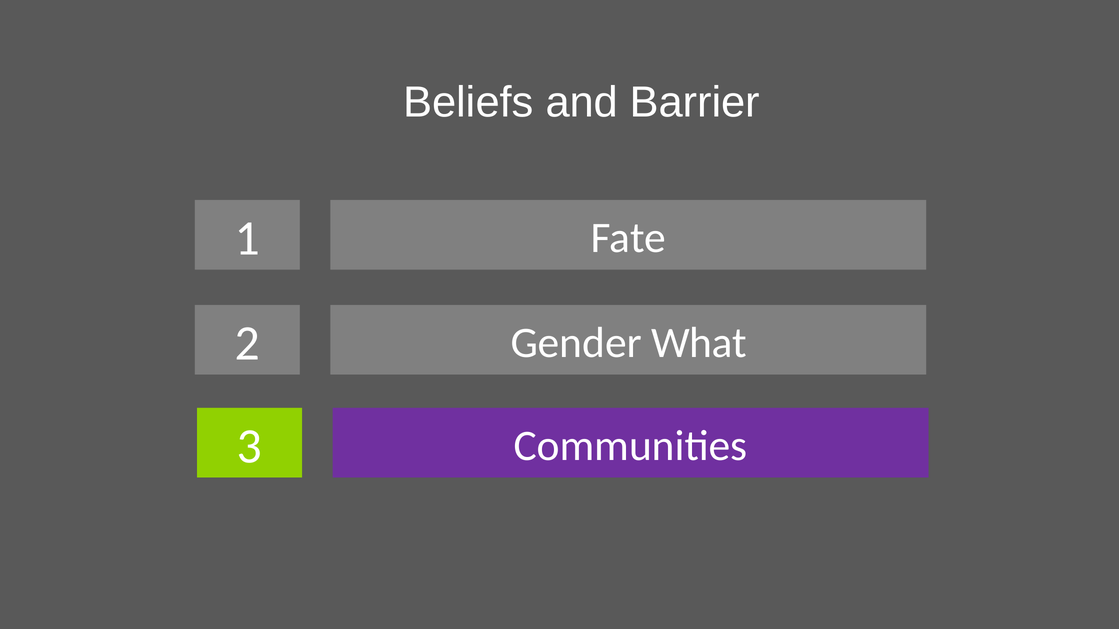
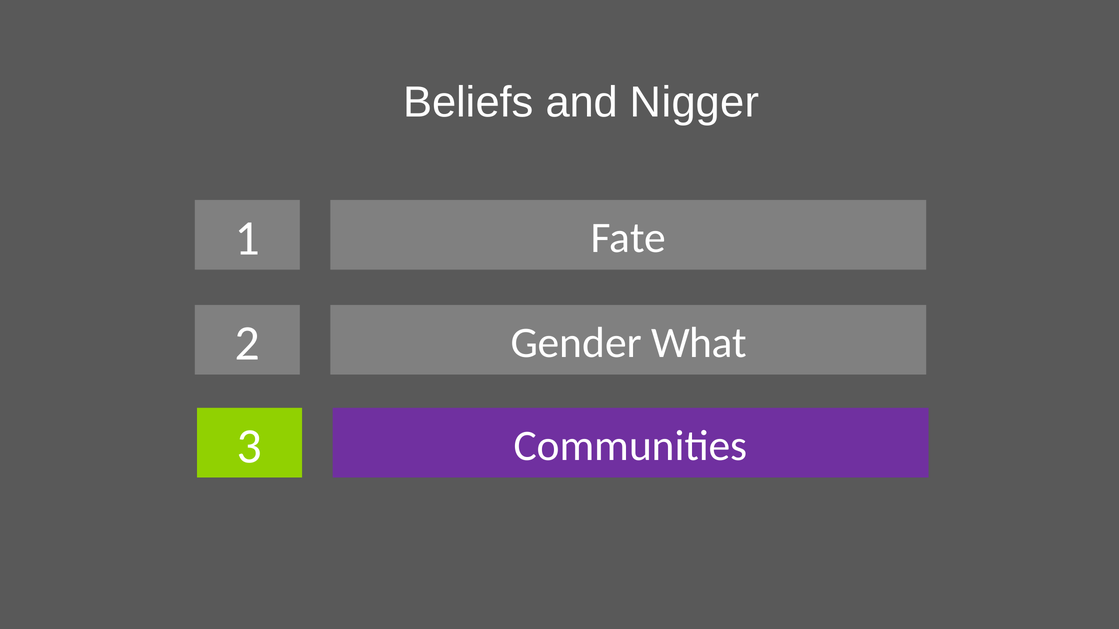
Barrier: Barrier -> Nigger
